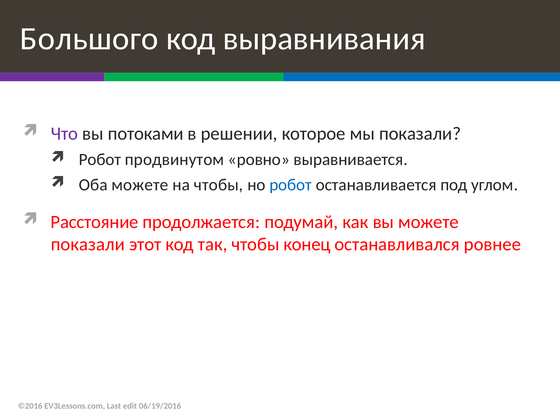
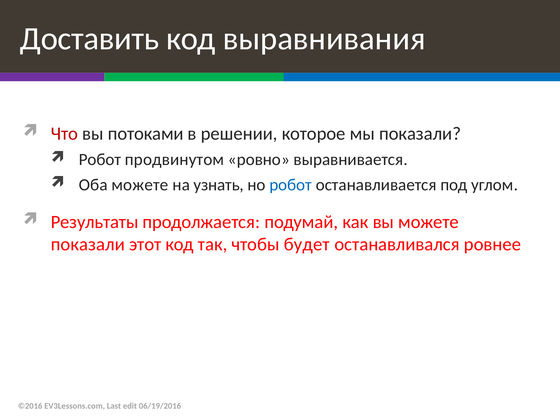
Большого: Большого -> Доставить
Что colour: purple -> red
на чтобы: чтобы -> узнать
Расстояние: Расстояние -> Результаты
конец: конец -> будет
